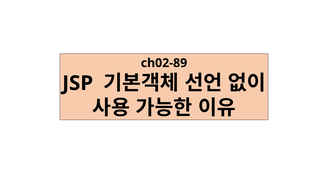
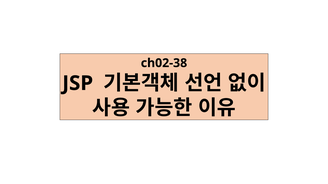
ch02-89: ch02-89 -> ch02-38
